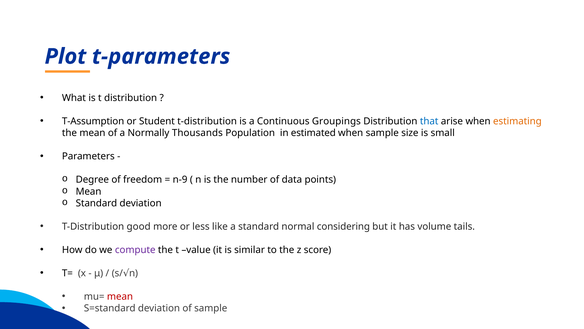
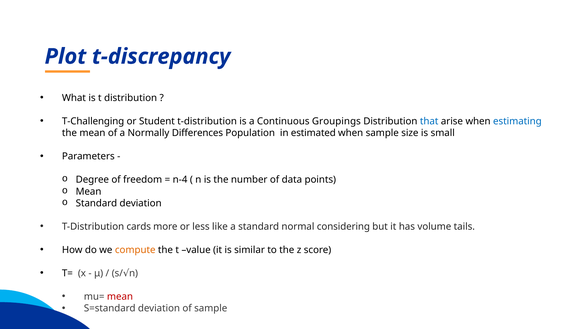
t-parameters: t-parameters -> t-discrepancy
T-Assumption: T-Assumption -> T-Challenging
estimating colour: orange -> blue
Thousands: Thousands -> Differences
n-9: n-9 -> n-4
good: good -> cards
compute colour: purple -> orange
